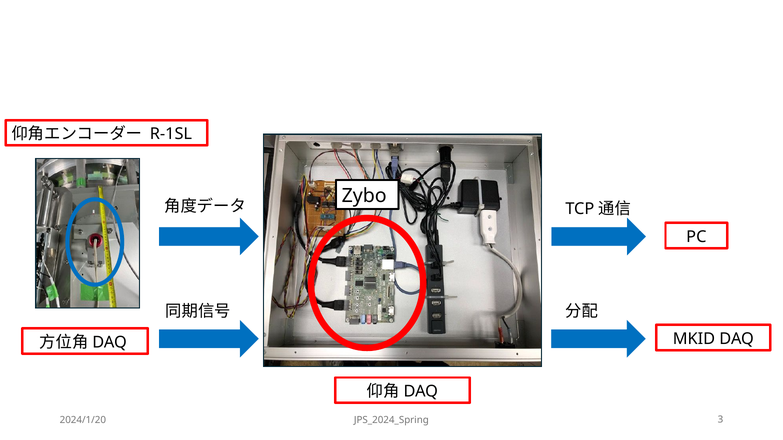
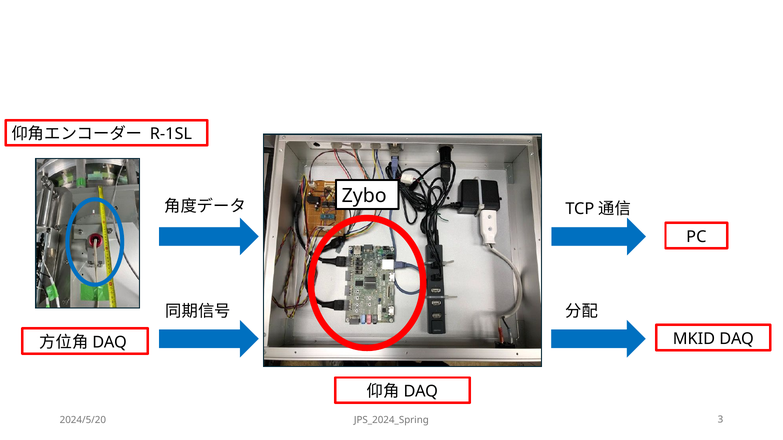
2024/1/20: 2024/1/20 -> 2024/5/20
